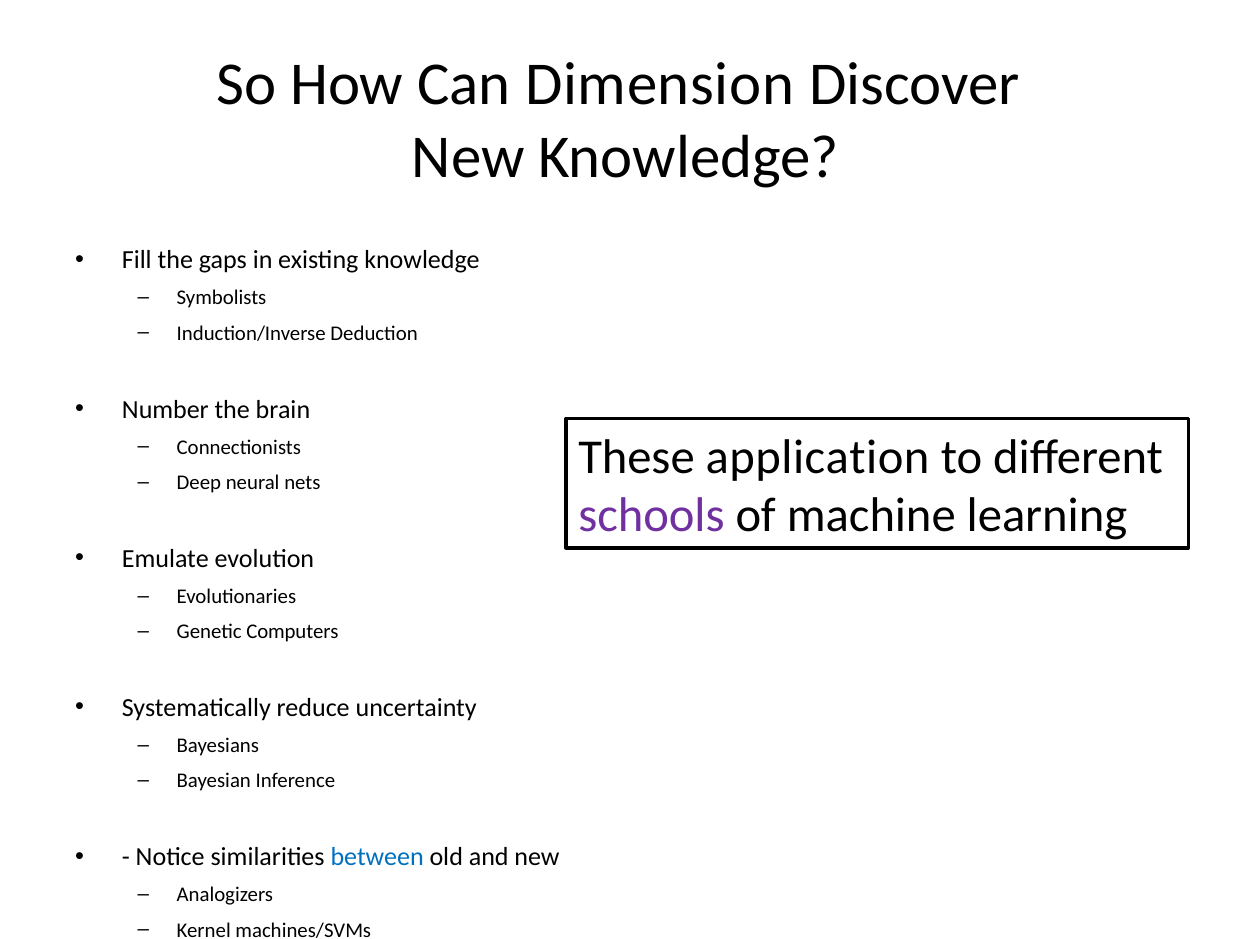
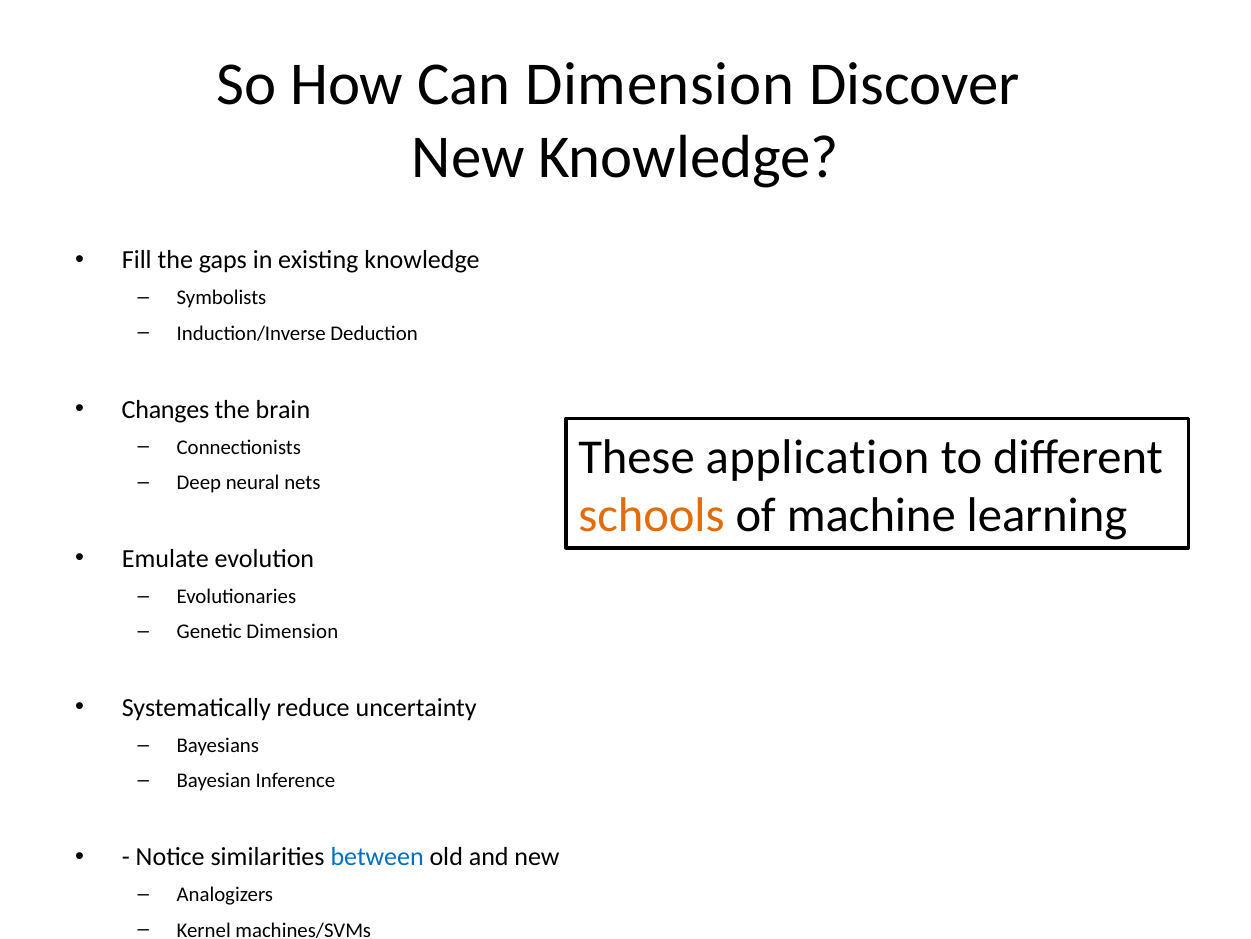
Number: Number -> Changes
schools colour: purple -> orange
Genetic Computers: Computers -> Dimension
